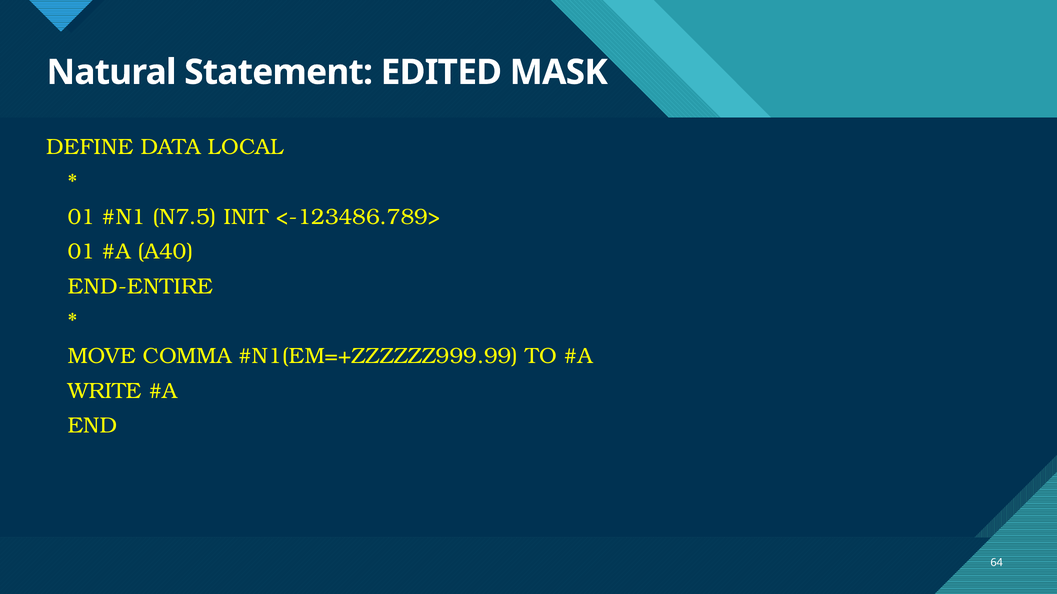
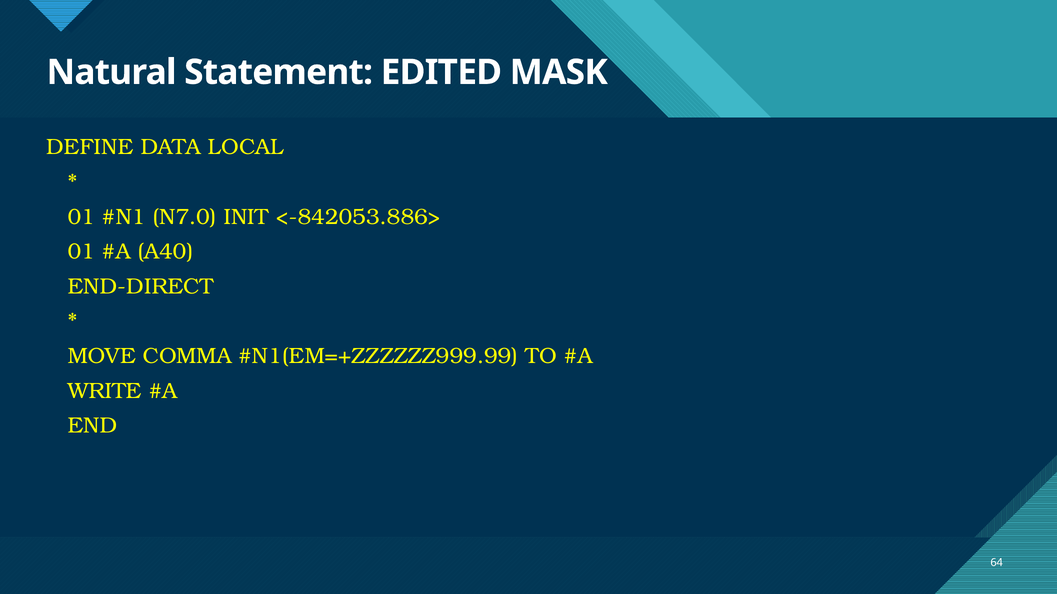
N7.5: N7.5 -> N7.0
<-123486.789>: <-123486.789> -> <-842053.886>
END-ENTIRE: END-ENTIRE -> END-DIRECT
